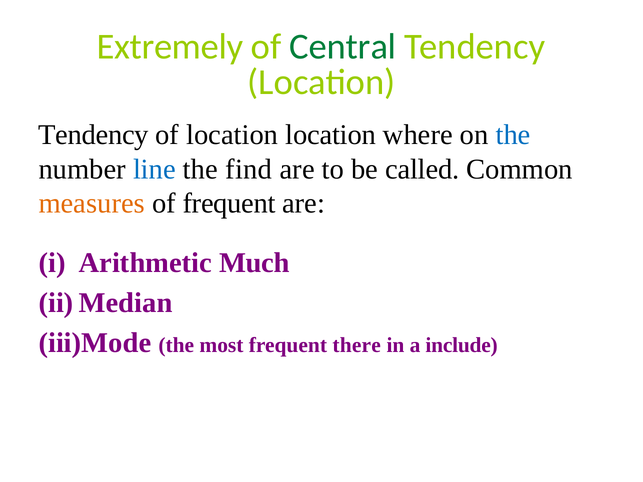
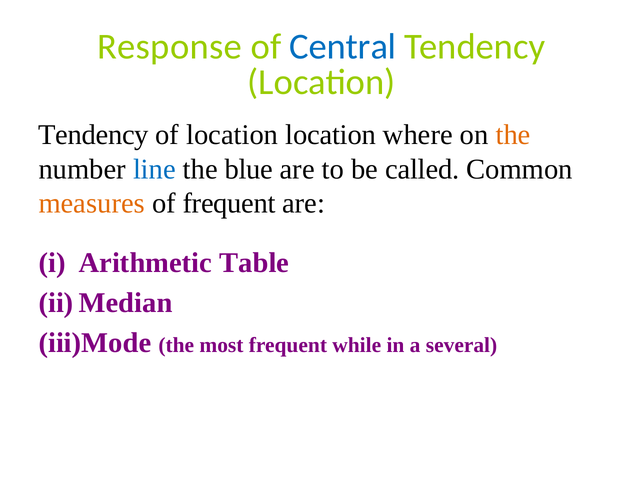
Extremely: Extremely -> Response
Central colour: green -> blue
the at (513, 135) colour: blue -> orange
find: find -> blue
Much: Much -> Table
there: there -> while
include: include -> several
